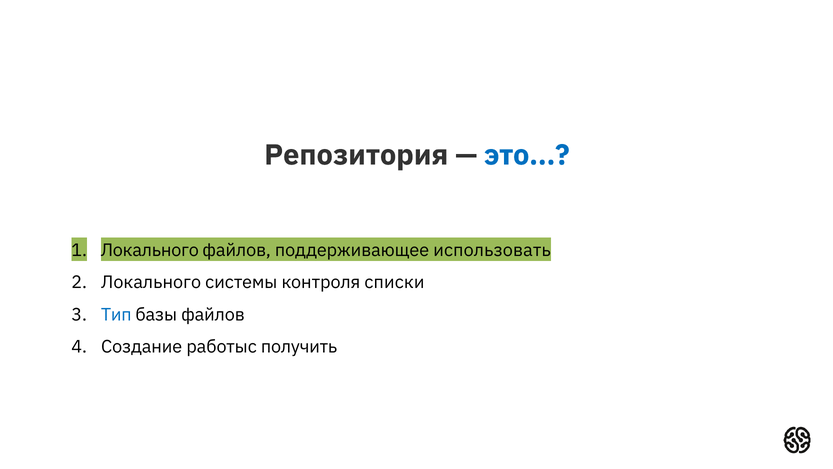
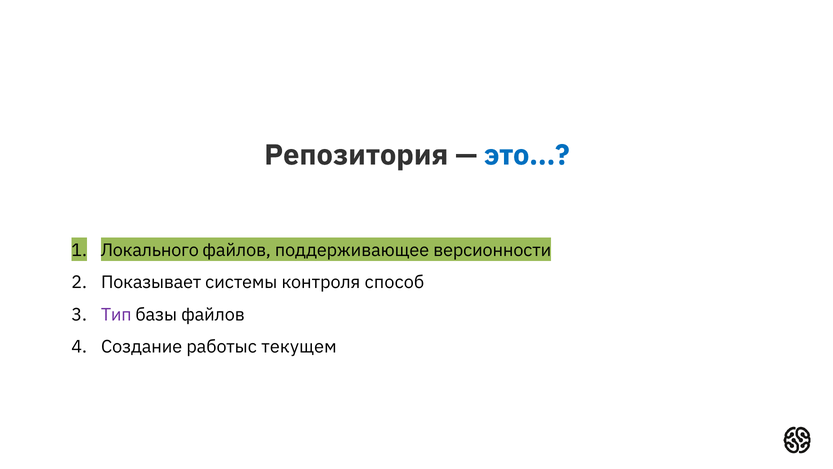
использовать: использовать -> версионности
Локального at (151, 282): Локального -> Показывает
списки: списки -> способ
Тип colour: blue -> purple
получить: получить -> текущем
